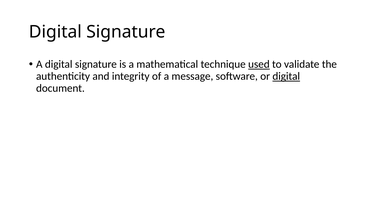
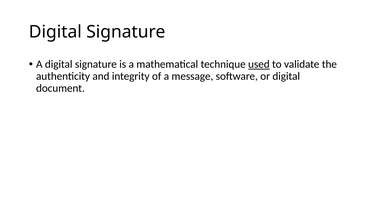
digital at (286, 76) underline: present -> none
